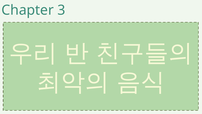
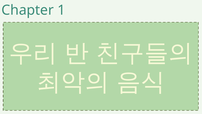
3: 3 -> 1
